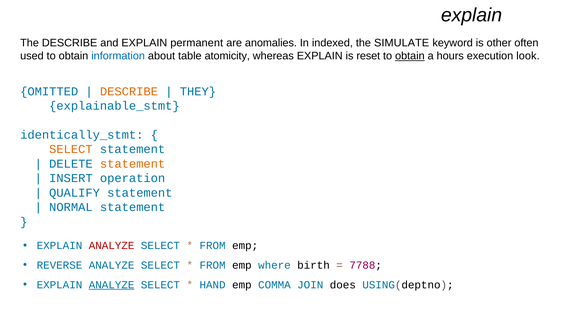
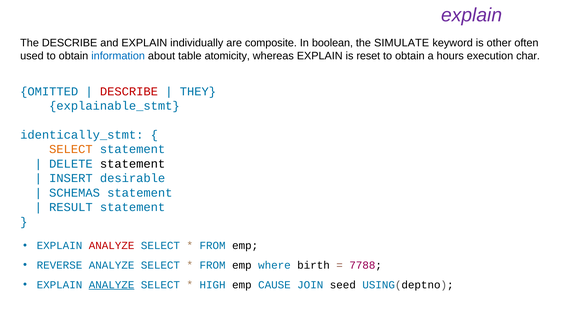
explain at (472, 15) colour: black -> purple
permanent: permanent -> individually
anomalies: anomalies -> composite
indexed: indexed -> boolean
obtain at (410, 56) underline: present -> none
look: look -> char
DESCRIBE at (129, 91) colour: orange -> red
statement at (133, 164) colour: orange -> black
operation: operation -> desirable
QUALIFY: QUALIFY -> SCHEMAS
NORMAL: NORMAL -> RESULT
HAND: HAND -> HIGH
COMMA: COMMA -> CAUSE
does: does -> seed
